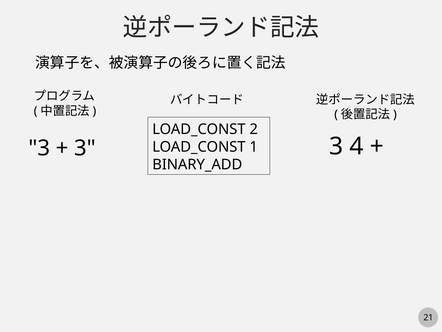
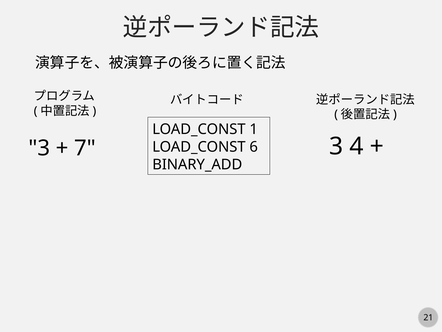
2: 2 -> 1
3 at (85, 148): 3 -> 7
1: 1 -> 6
